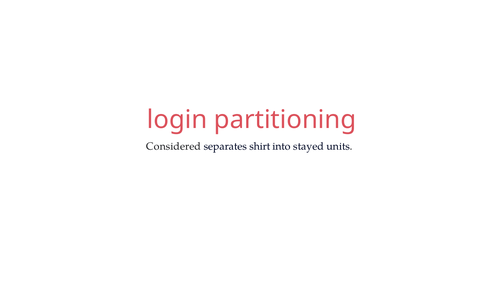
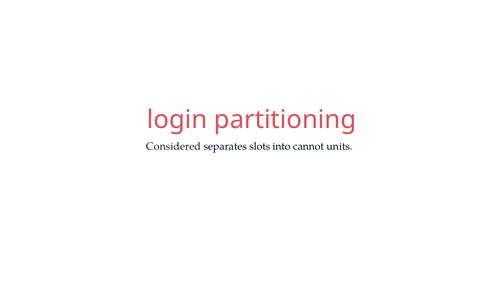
shirt: shirt -> slots
stayed: stayed -> cannot
